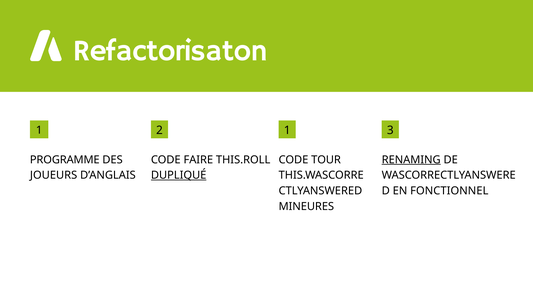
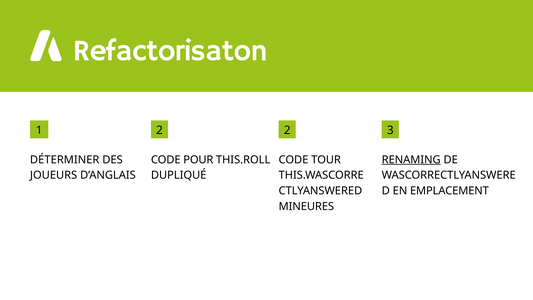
2 1: 1 -> 2
PROGRAMME: PROGRAMME -> DÉTERMINER
FAIRE: FAIRE -> POUR
DUPLIQUÉ underline: present -> none
FONCTIONNEL: FONCTIONNEL -> EMPLACEMENT
